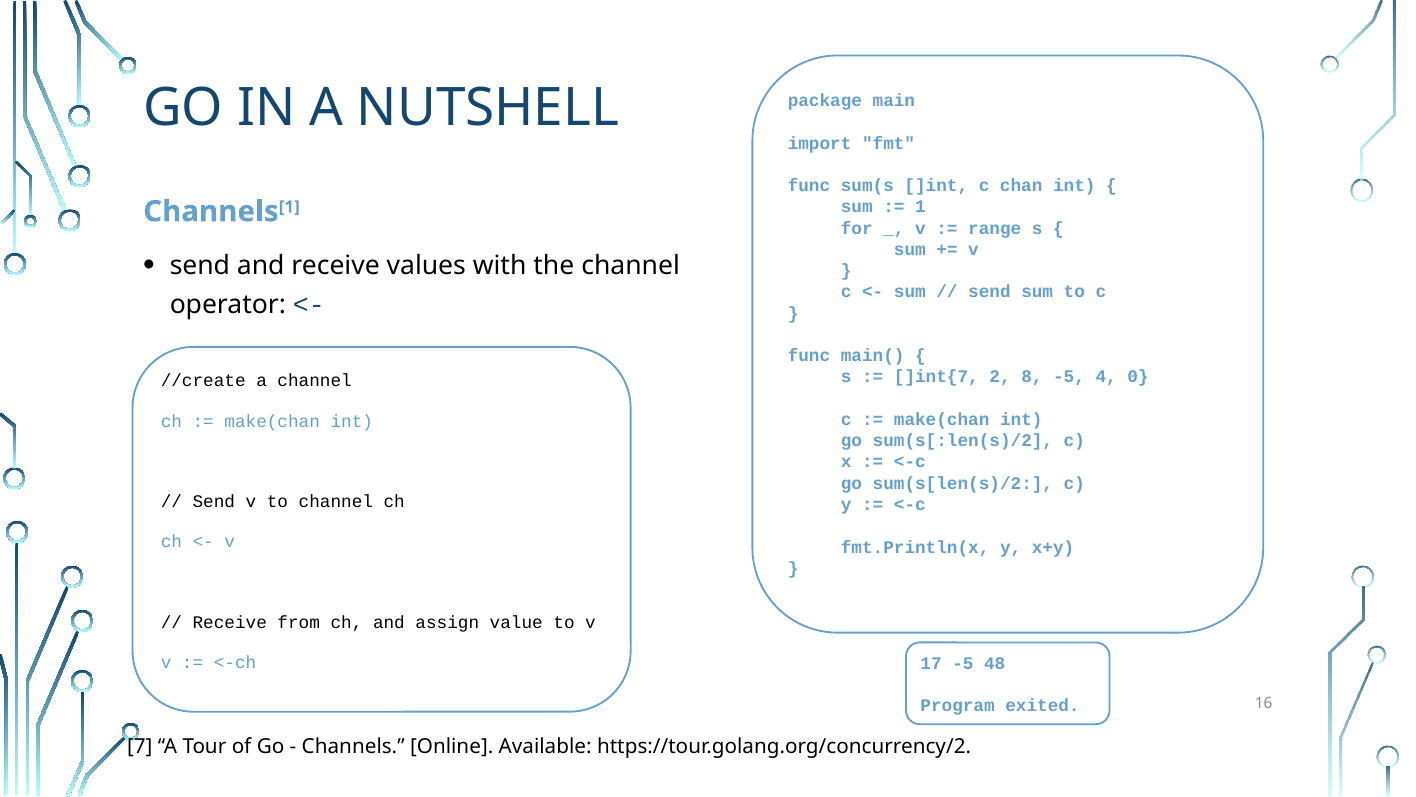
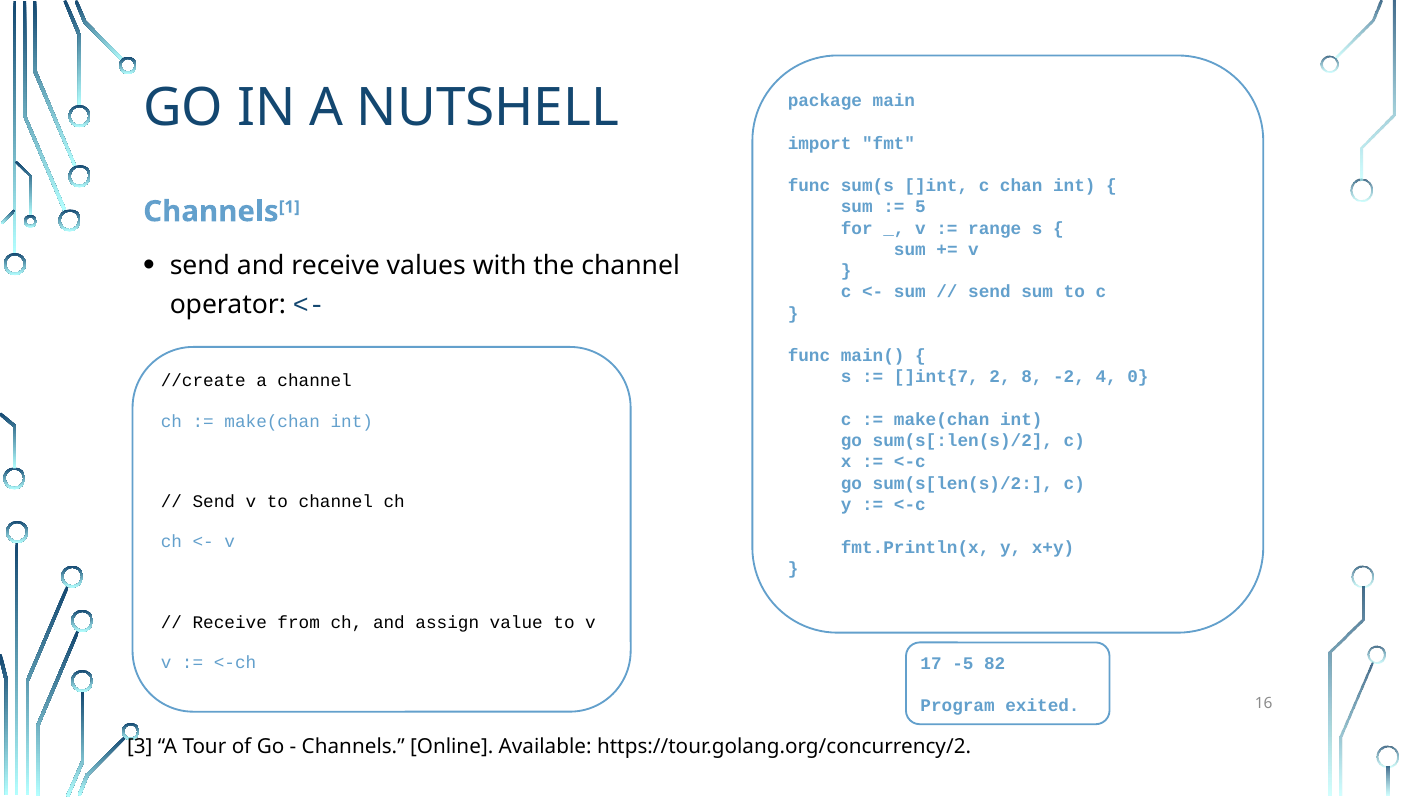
1: 1 -> 5
8 -5: -5 -> -2
48: 48 -> 82
7: 7 -> 3
